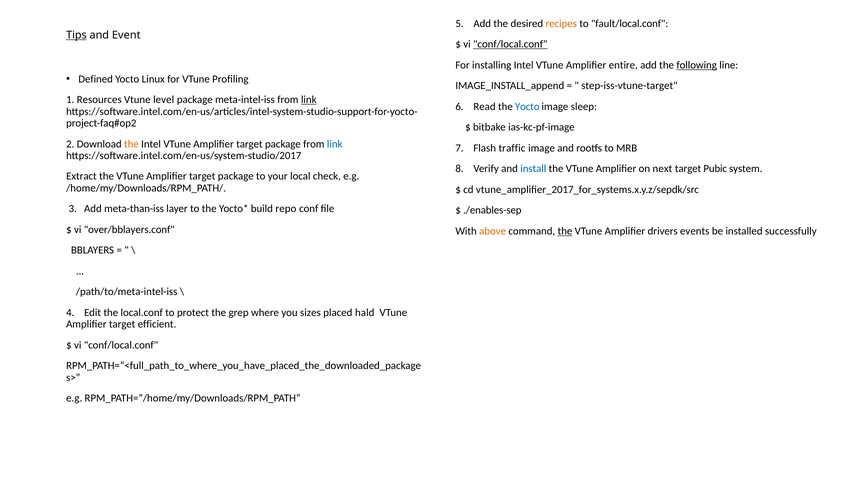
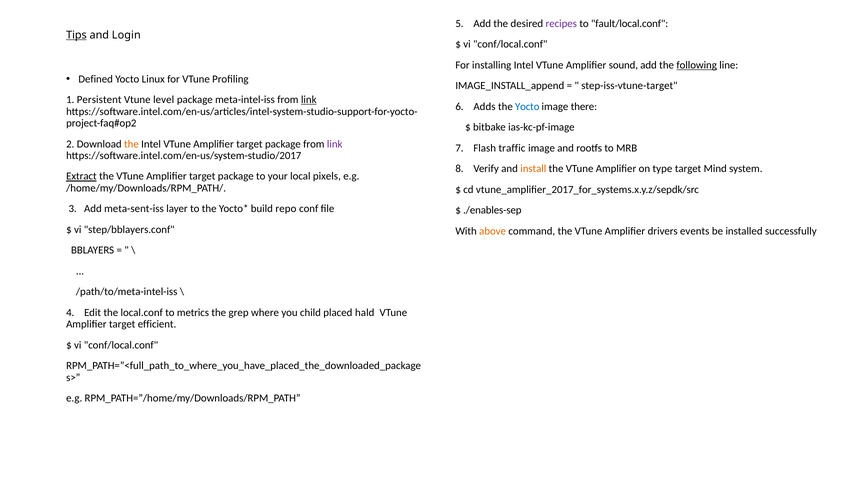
recipes colour: orange -> purple
Event: Event -> Login
conf/local.conf at (510, 44) underline: present -> none
entire: entire -> sound
Resources: Resources -> Persistent
Read: Read -> Adds
sleep: sleep -> there
link at (335, 144) colour: blue -> purple
install colour: blue -> orange
next: next -> type
Pubic: Pubic -> Mind
Extract underline: none -> present
check: check -> pixels
meta-than-iss: meta-than-iss -> meta-sent-iss
over/bblayers.conf: over/bblayers.conf -> step/bblayers.conf
the at (565, 231) underline: present -> none
protect: protect -> metrics
sizes: sizes -> child
